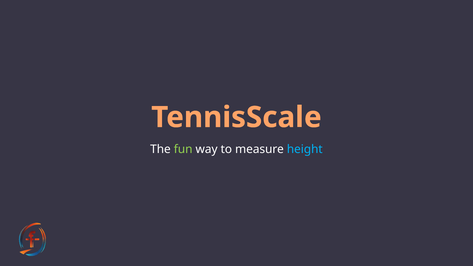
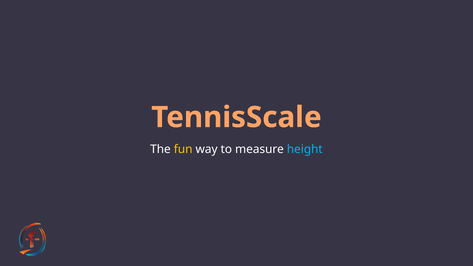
fun colour: light green -> yellow
